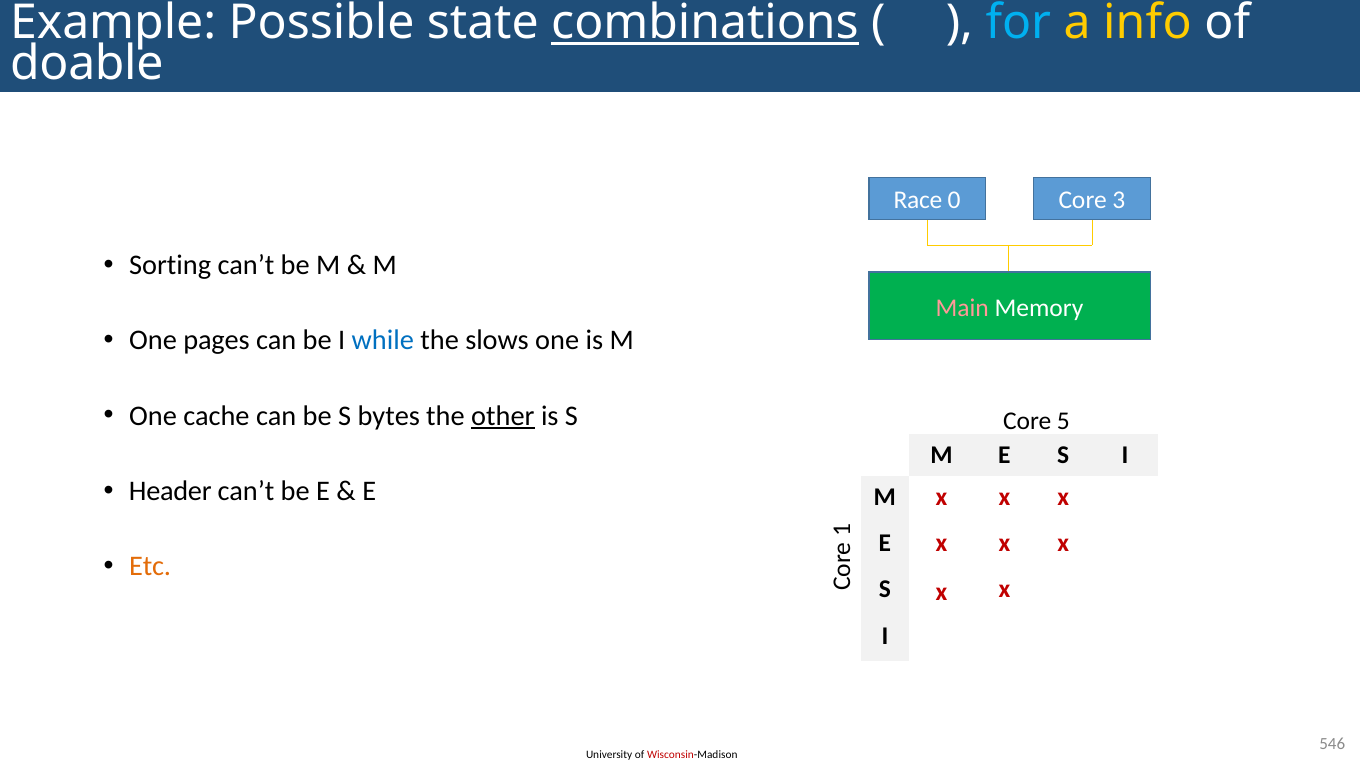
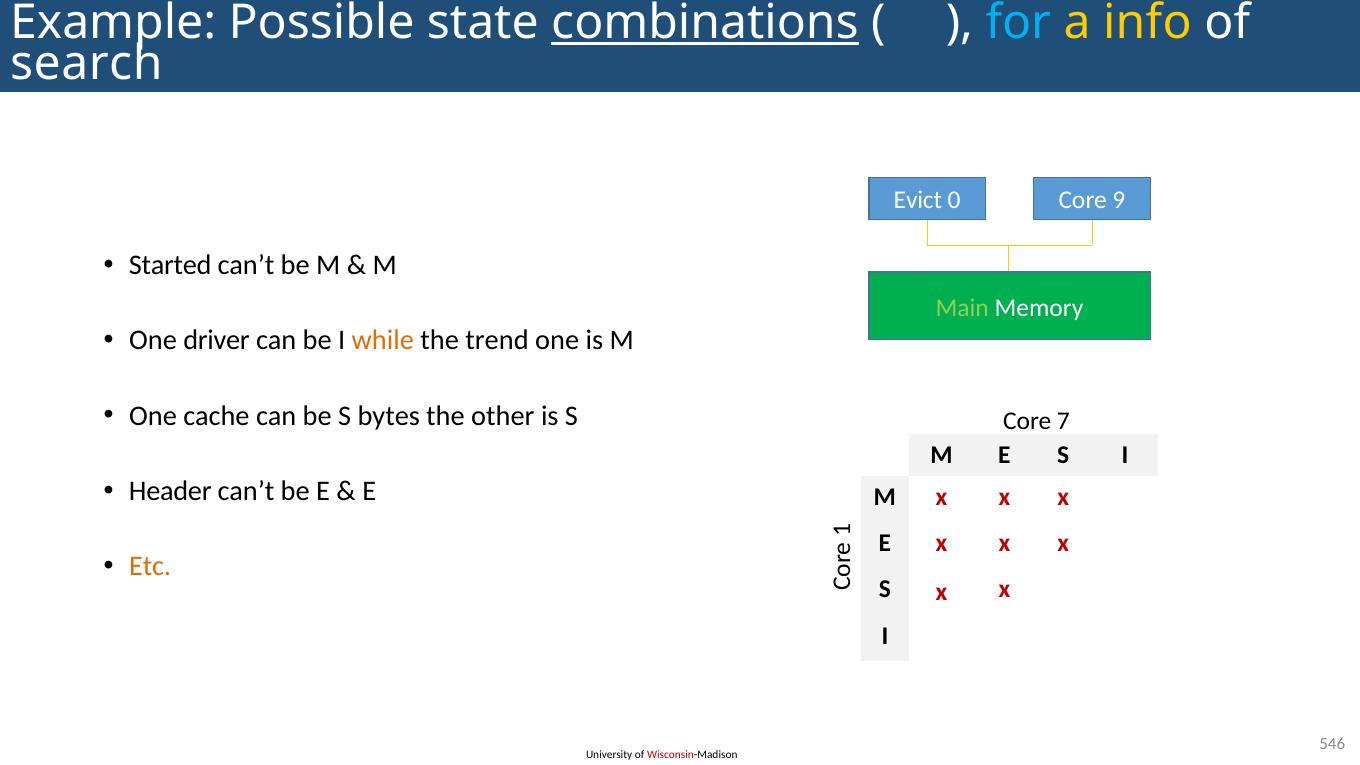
doable: doable -> search
Race: Race -> Evict
3: 3 -> 9
Sorting: Sorting -> Started
Main colour: pink -> light green
pages: pages -> driver
while colour: blue -> orange
slows: slows -> trend
other underline: present -> none
5: 5 -> 7
